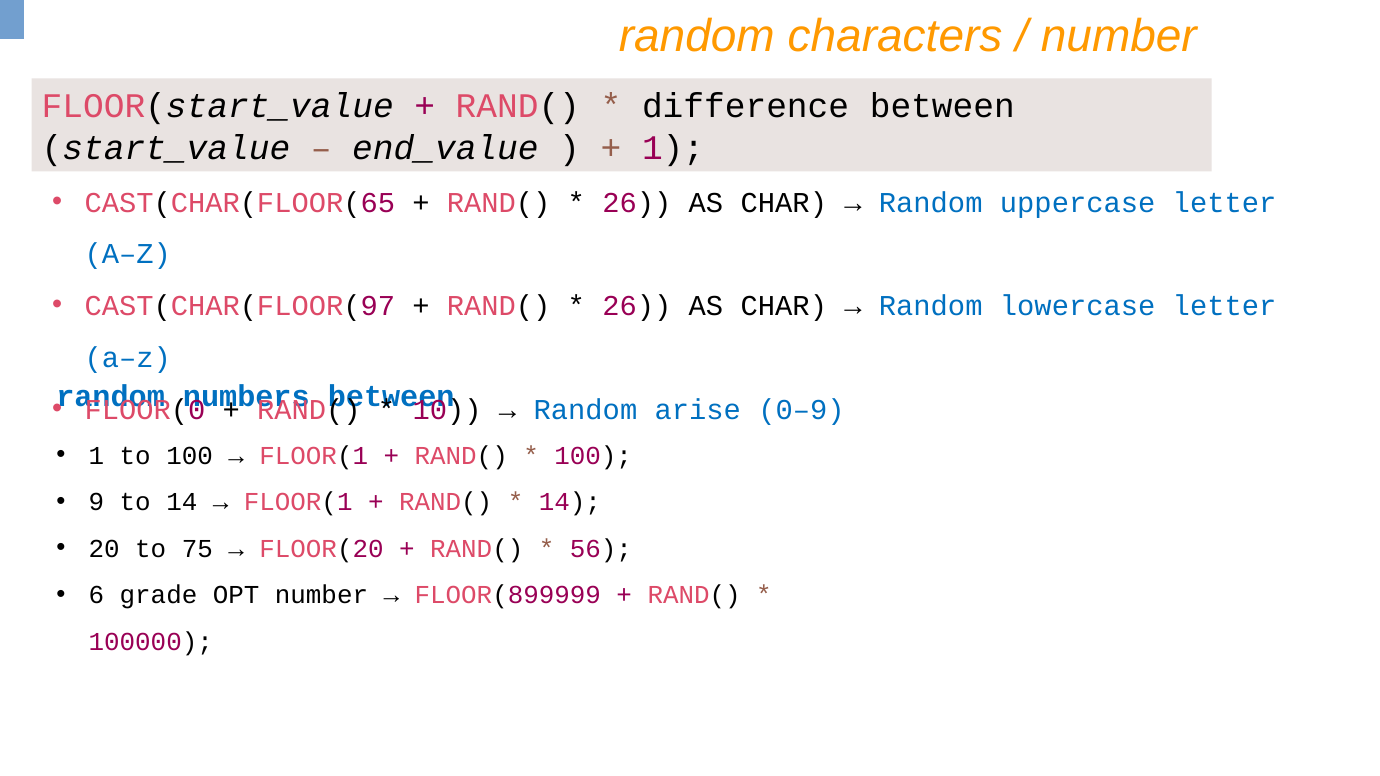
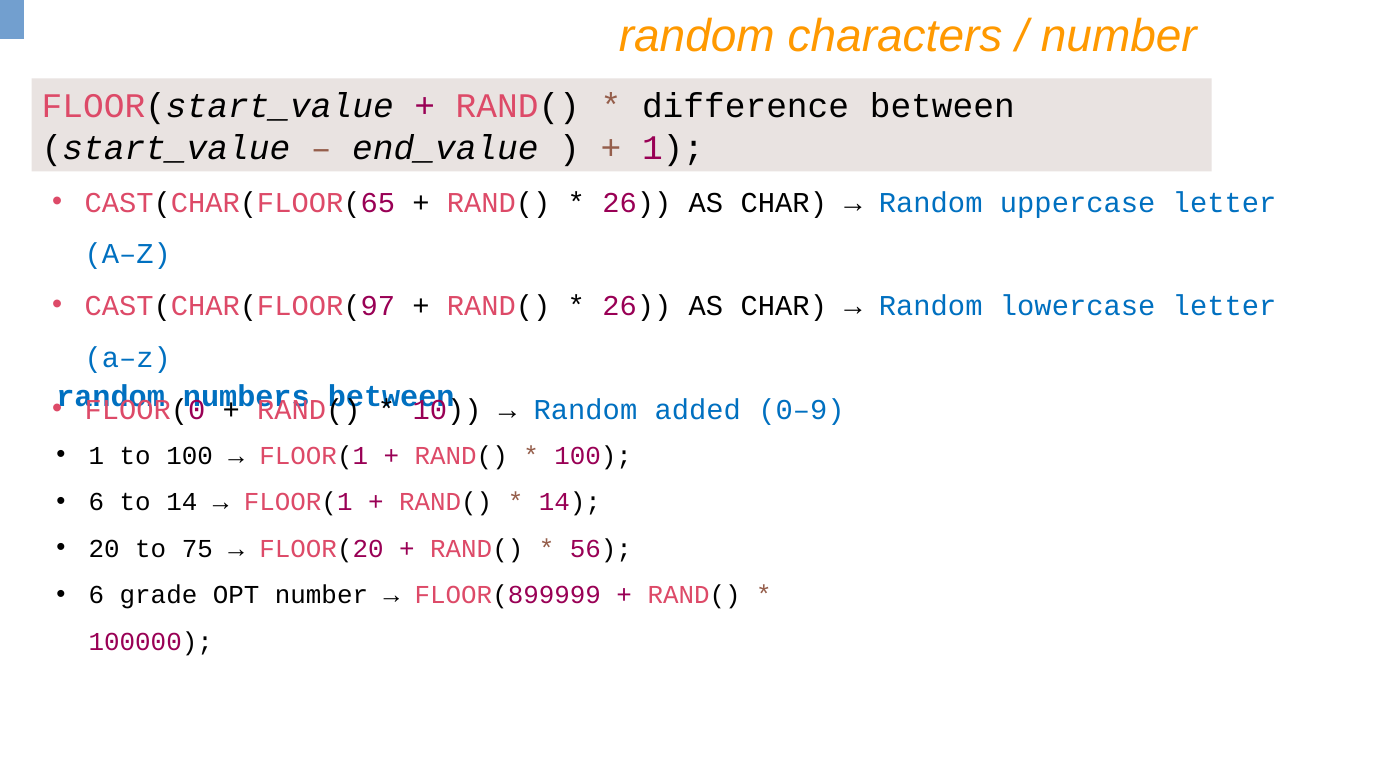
arise: arise -> added
9 at (96, 502): 9 -> 6
